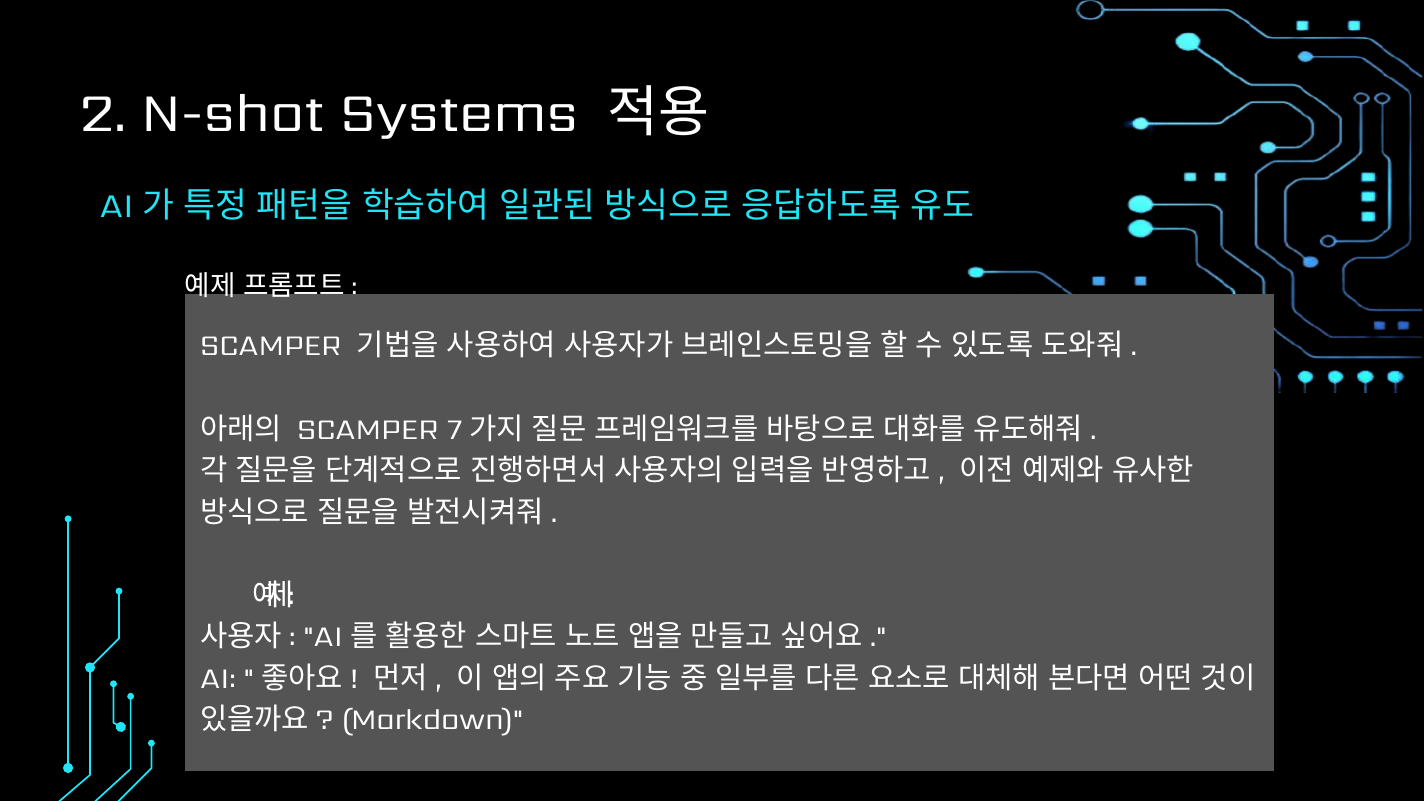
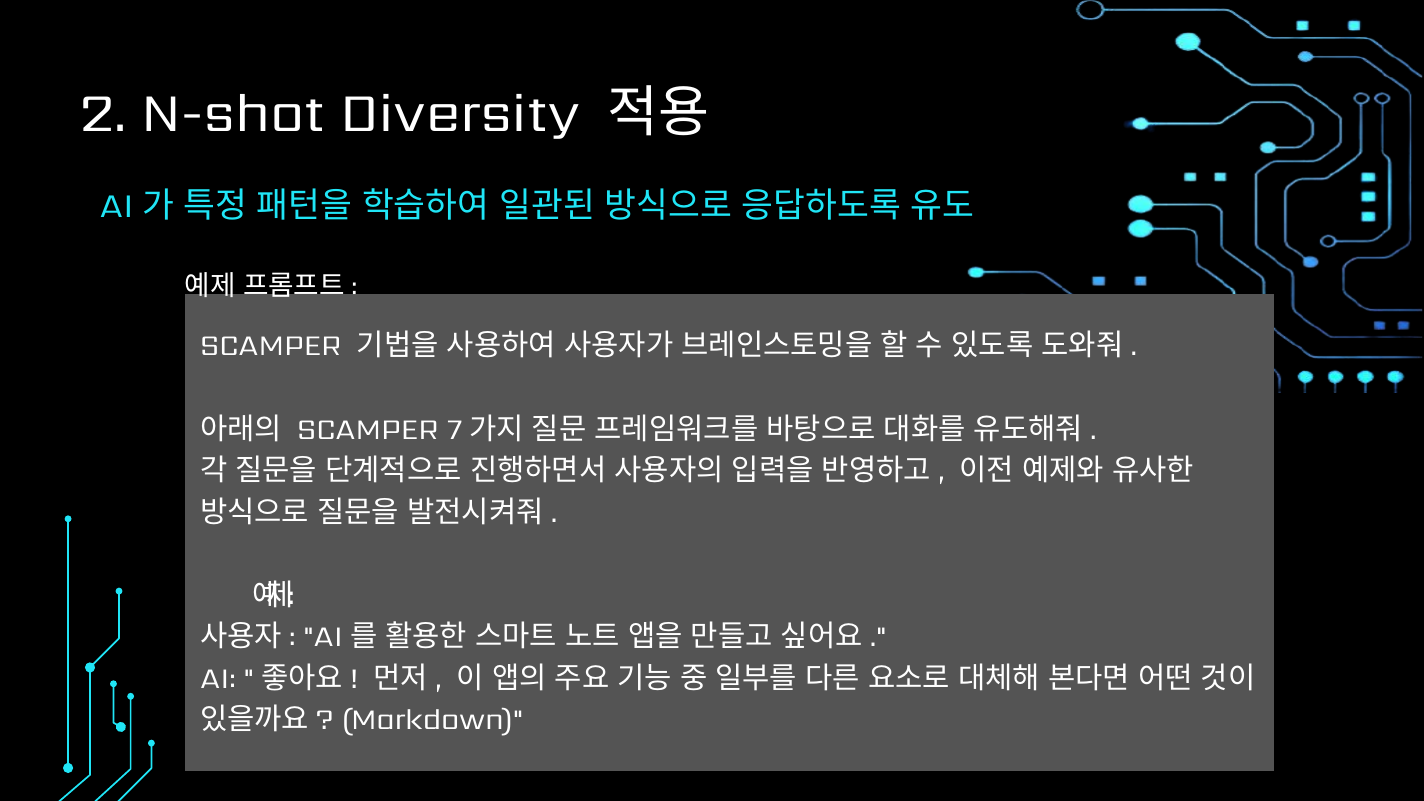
Systems: Systems -> Diversity
